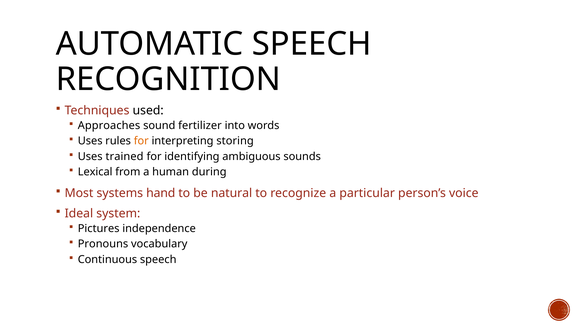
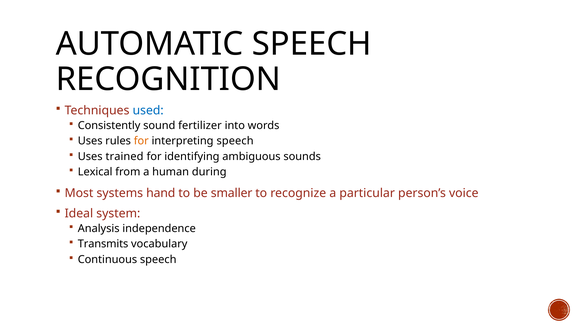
used colour: black -> blue
Approaches: Approaches -> Consistently
interpreting storing: storing -> speech
natural: natural -> smaller
Pictures: Pictures -> Analysis
Pronouns: Pronouns -> Transmits
